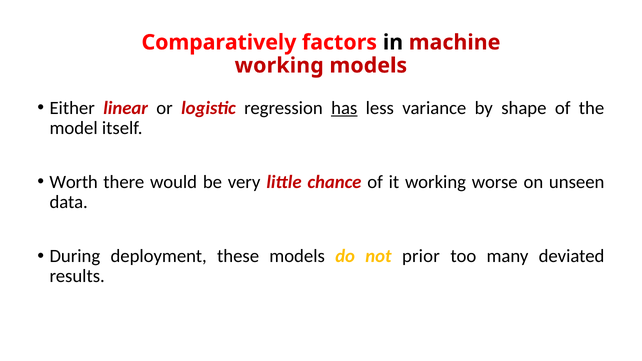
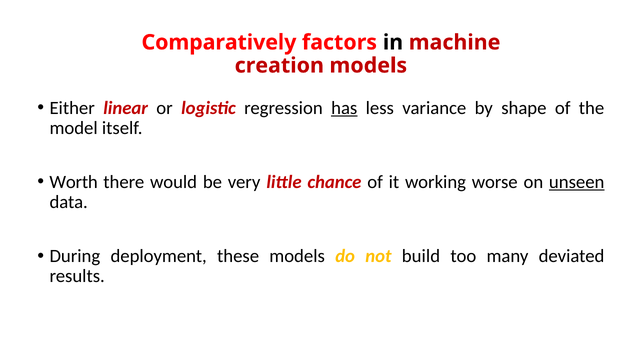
working at (279, 66): working -> creation
unseen underline: none -> present
prior: prior -> build
